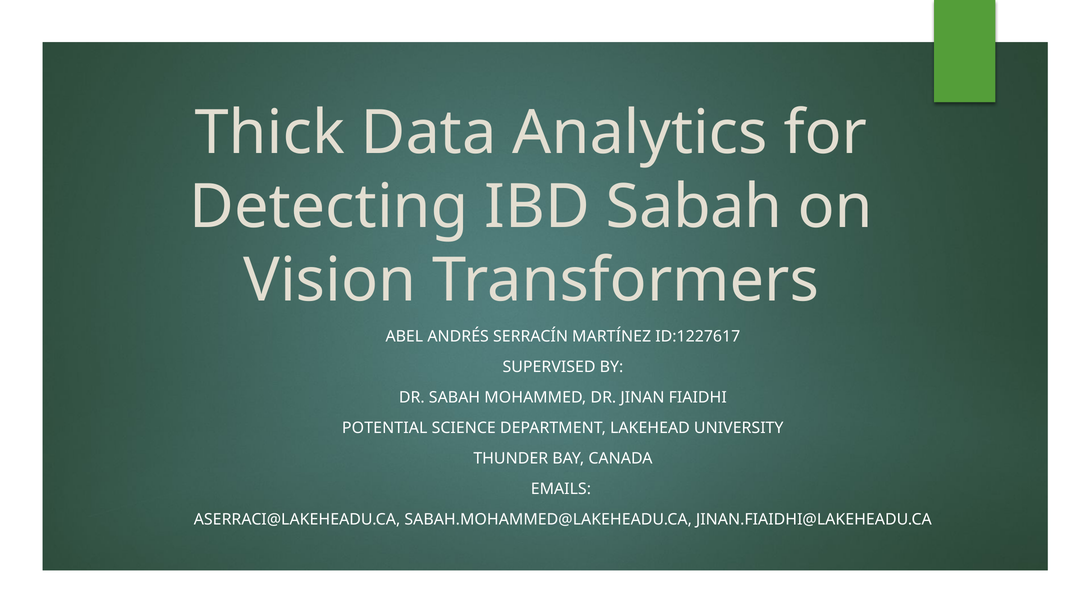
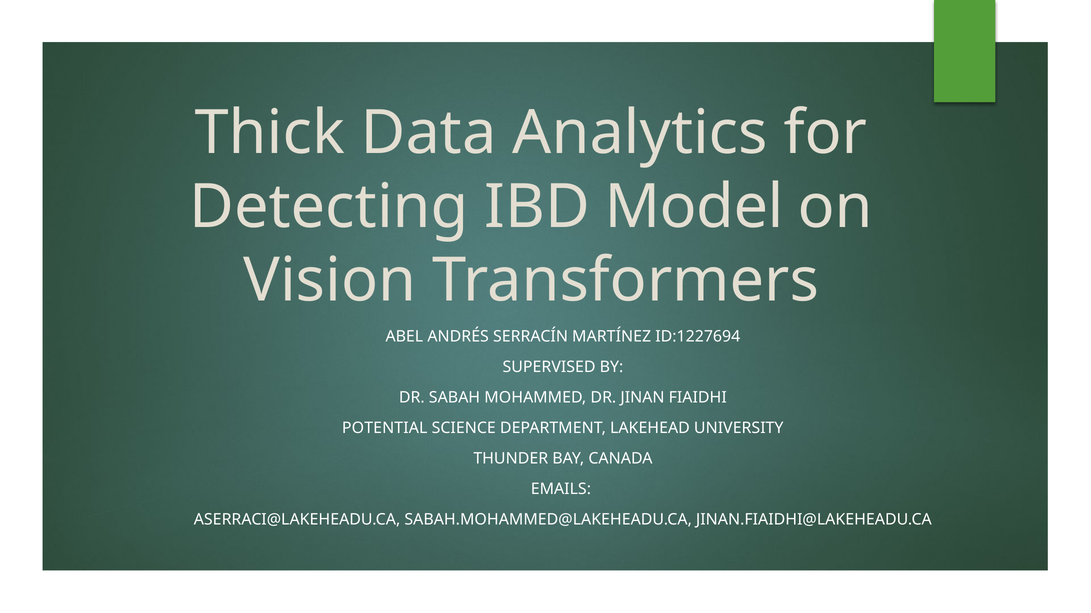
IBD Sabah: Sabah -> Model
ID:1227617: ID:1227617 -> ID:1227694
